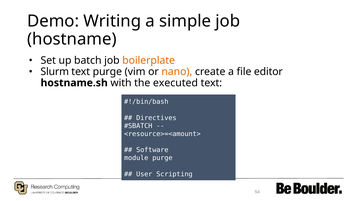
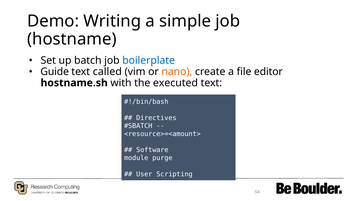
boilerplate colour: orange -> blue
Slurm: Slurm -> Guide
text purge: purge -> called
